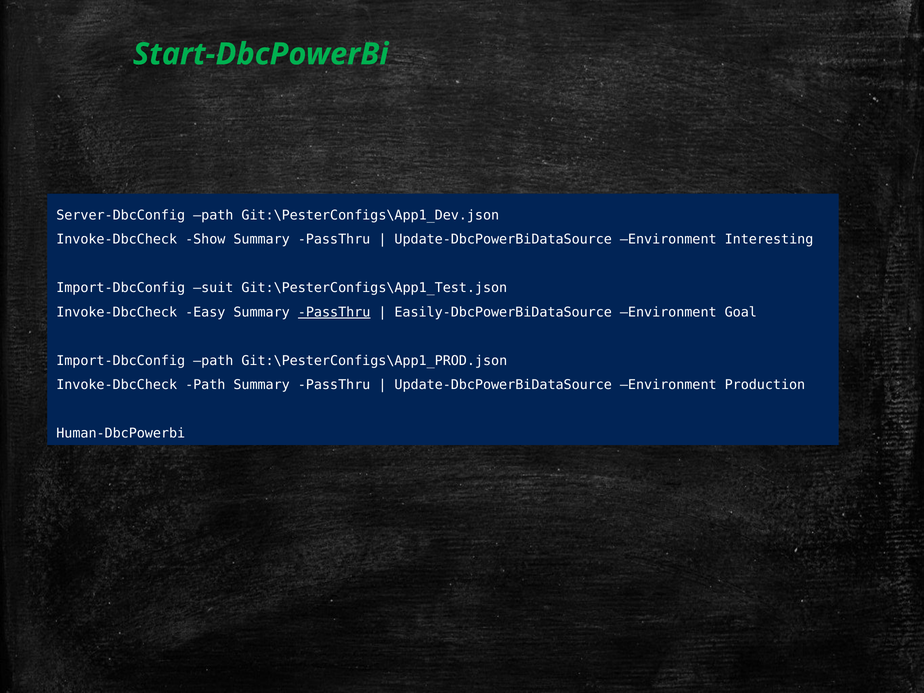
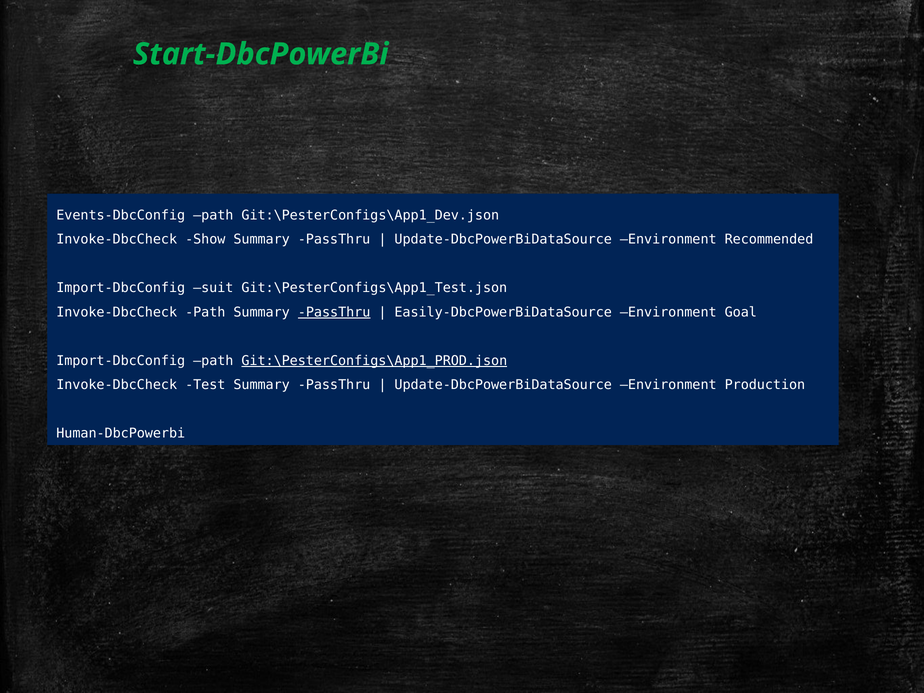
Server-DbcConfig: Server-DbcConfig -> Events-DbcConfig
Interesting: Interesting -> Recommended
Invoke-DbcCheck Easy: Easy -> Path
Git:\PesterConfigs\App1_PROD.json underline: none -> present
Invoke-DbcCheck Path: Path -> Test
